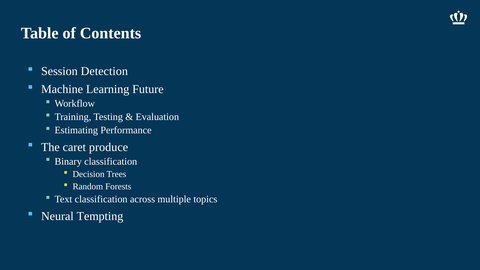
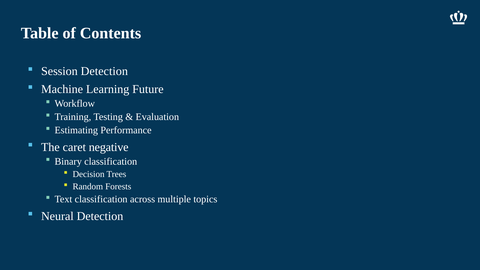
produce: produce -> negative
Neural Tempting: Tempting -> Detection
